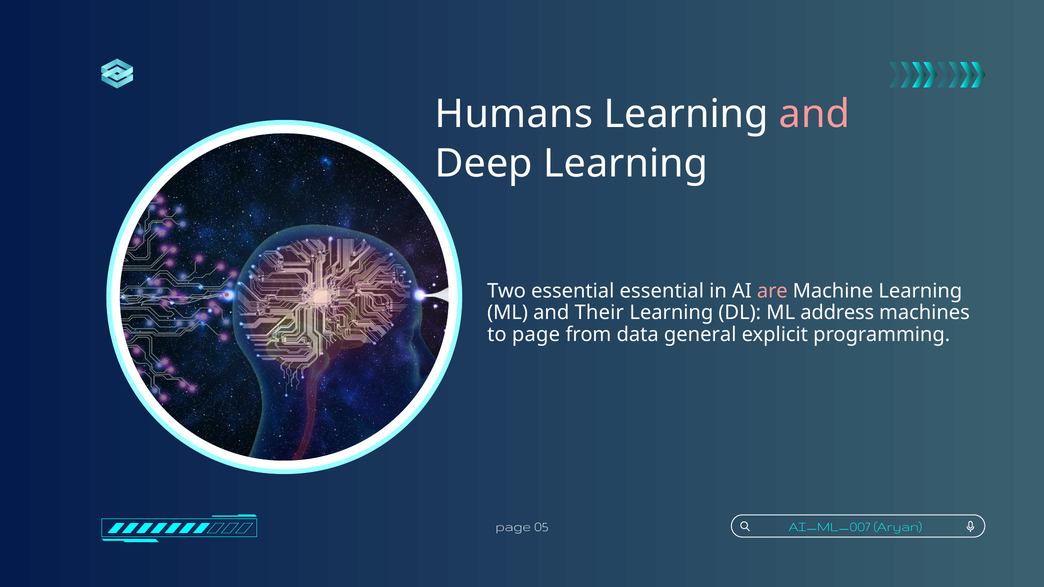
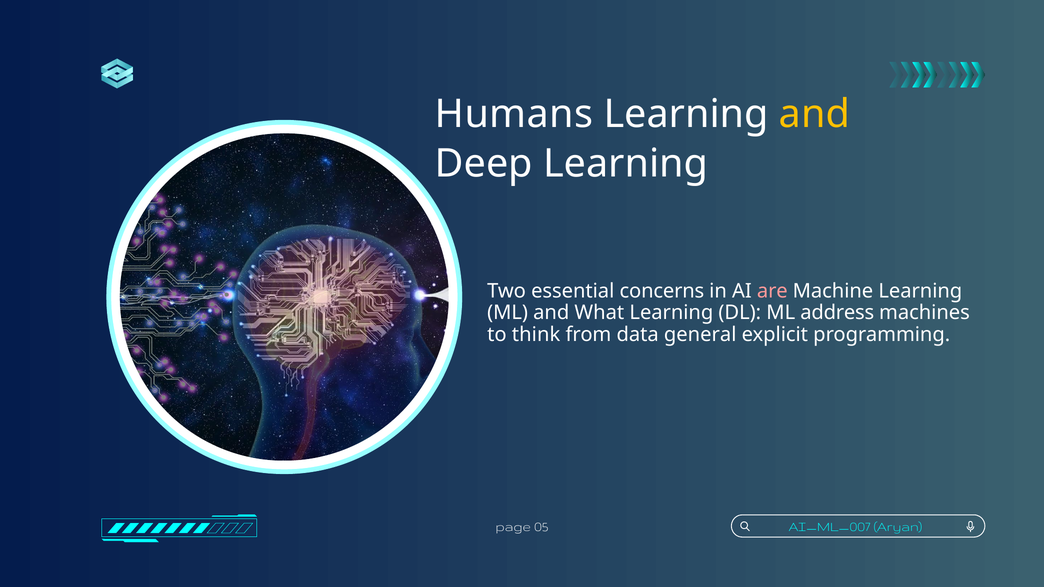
and at (814, 114) colour: pink -> yellow
essential essential: essential -> concerns
Their: Their -> What
to page: page -> think
